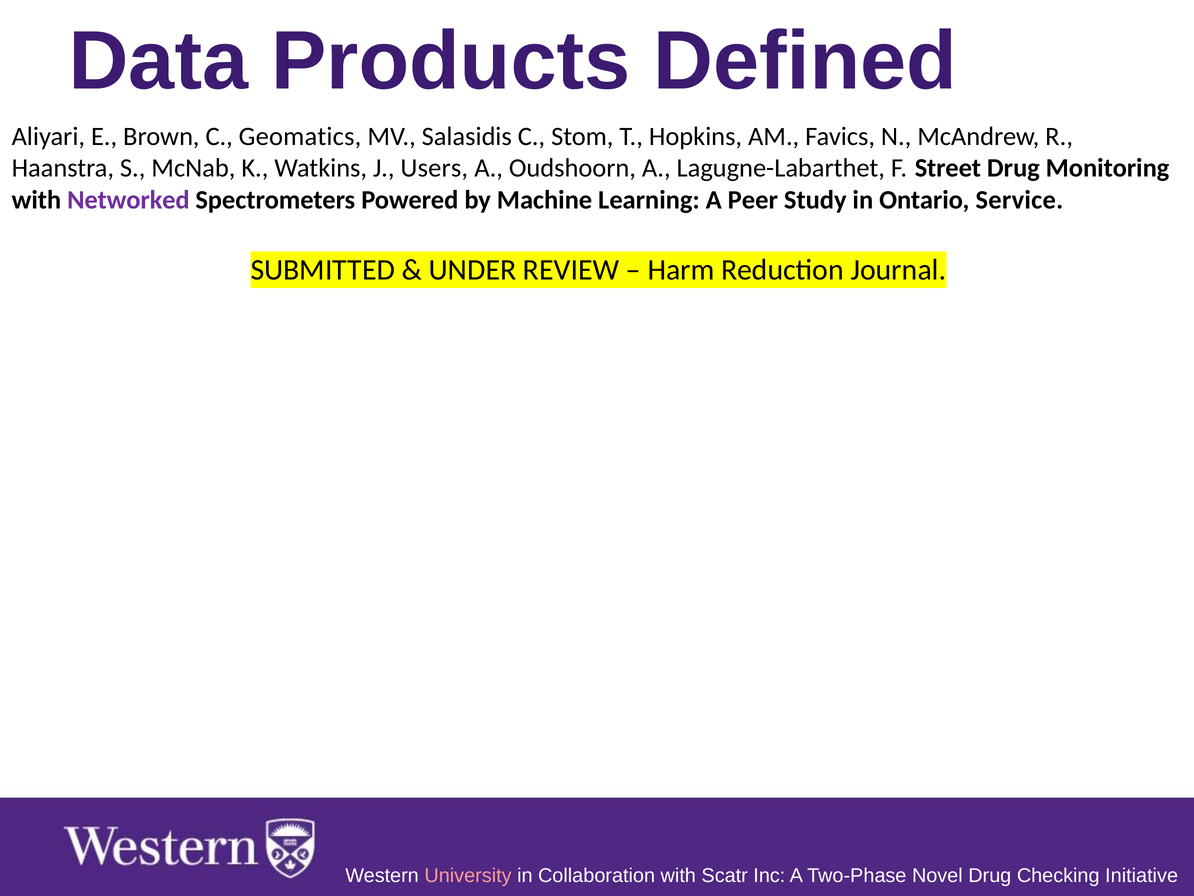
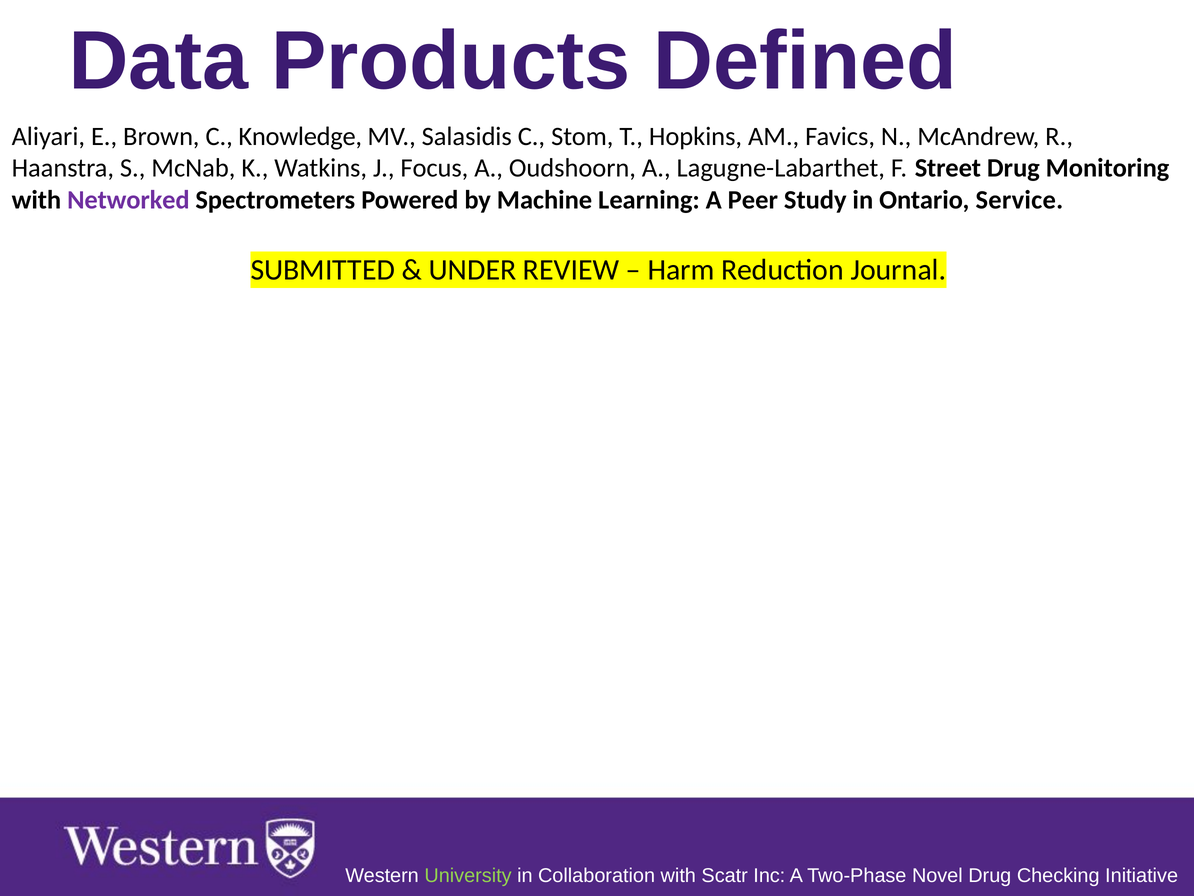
Geomatics: Geomatics -> Knowledge
Users: Users -> Focus
University colour: pink -> light green
